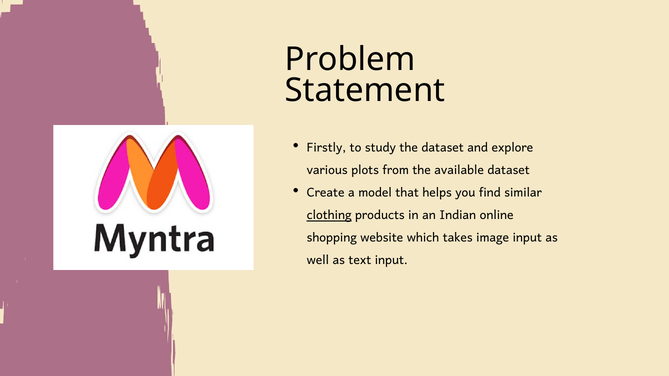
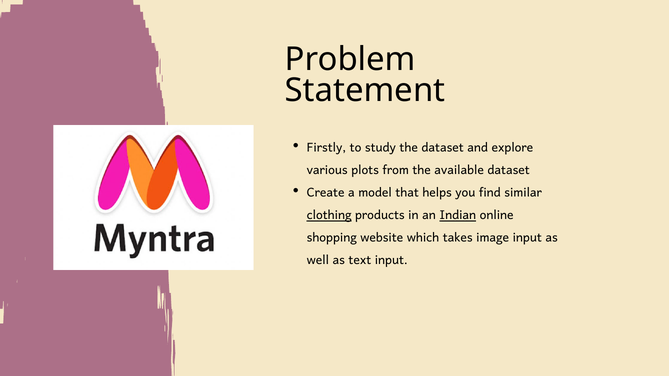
Indian underline: none -> present
